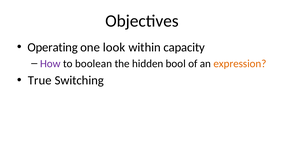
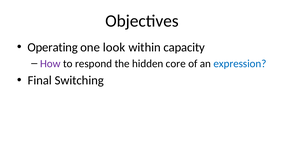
boolean: boolean -> respond
bool: bool -> core
expression colour: orange -> blue
True: True -> Final
